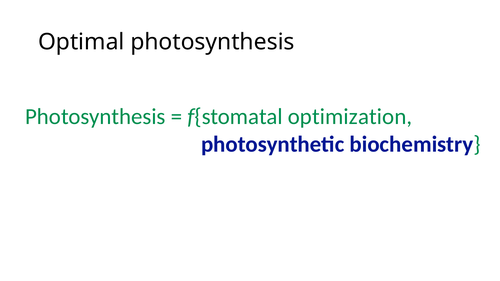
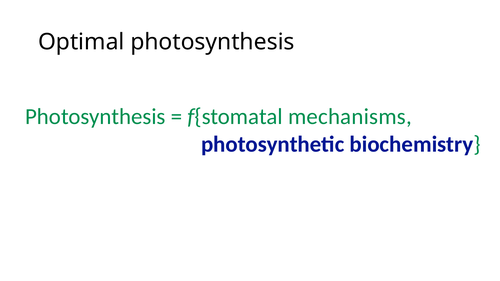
optimization: optimization -> mechanisms
